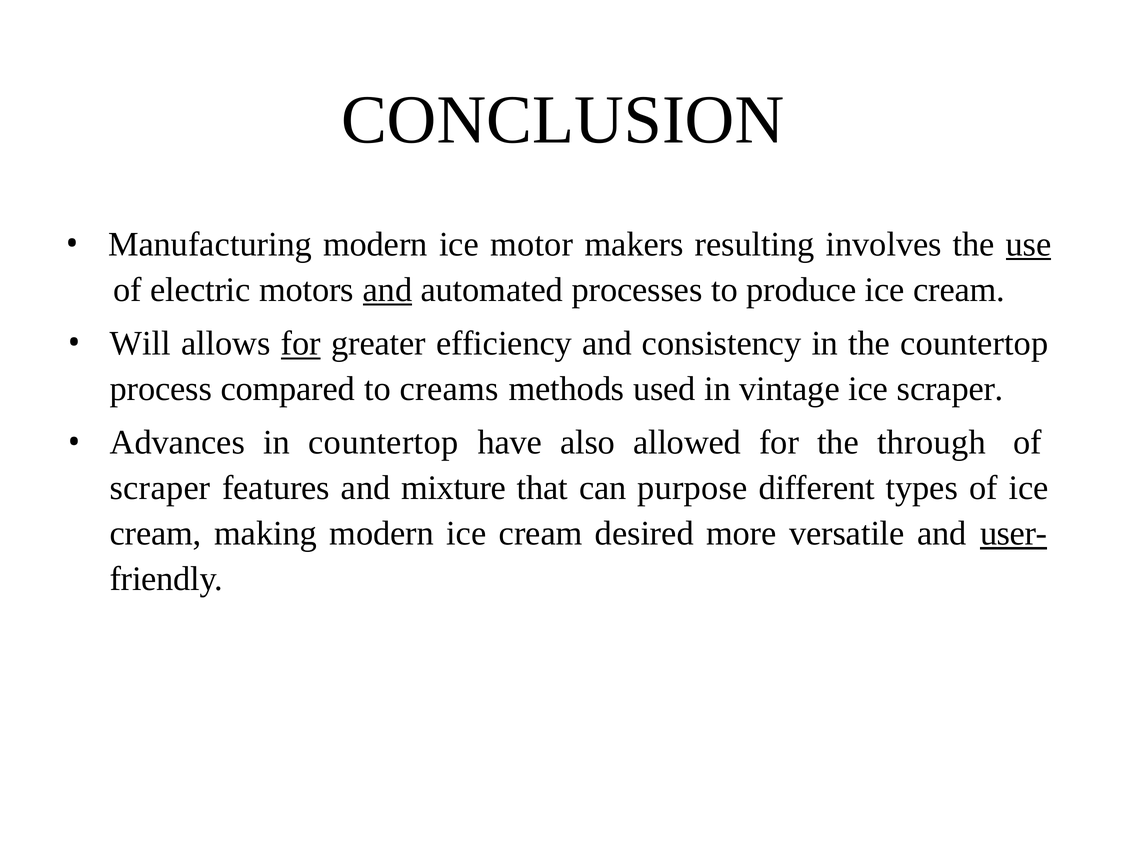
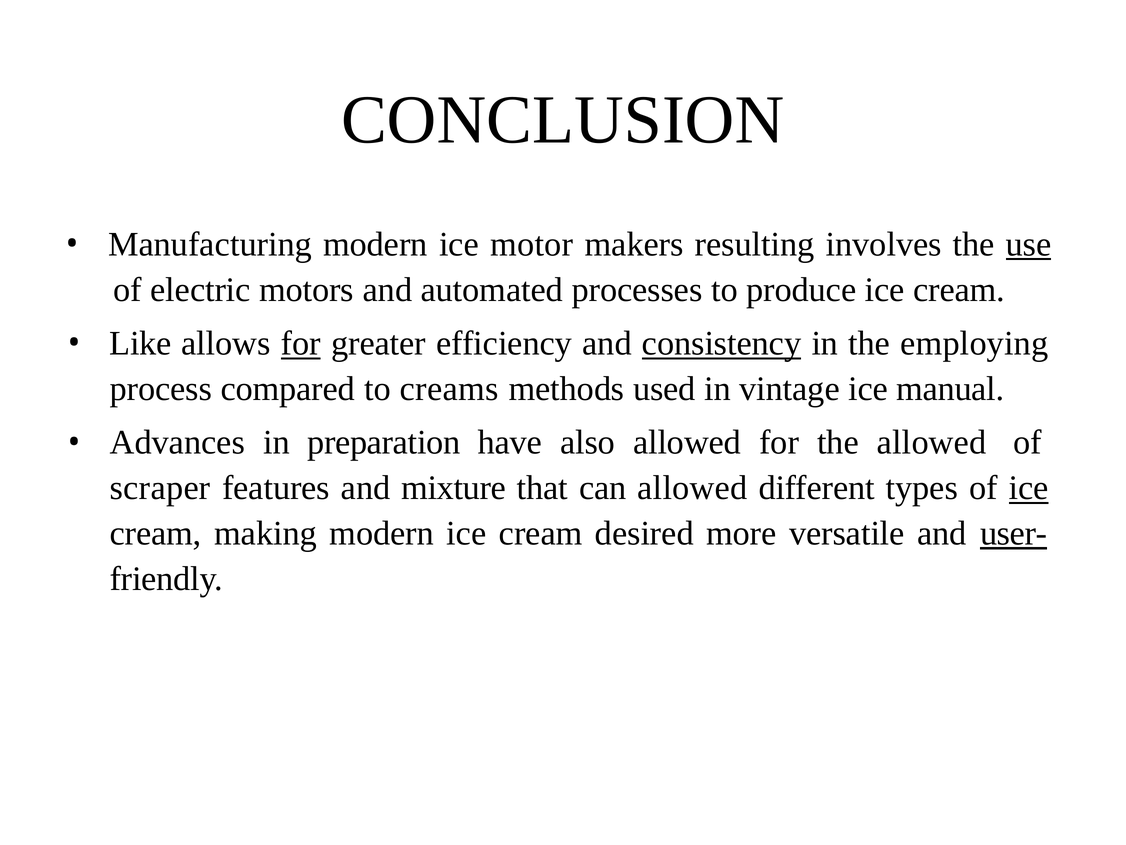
and at (388, 290) underline: present -> none
Will: Will -> Like
consistency underline: none -> present
the countertop: countertop -> employing
ice scraper: scraper -> manual
in countertop: countertop -> preparation
the through: through -> allowed
can purpose: purpose -> allowed
ice at (1029, 488) underline: none -> present
